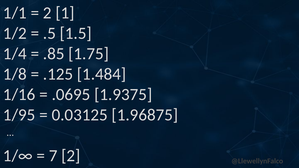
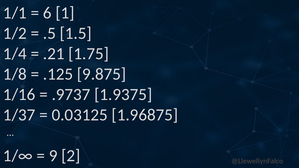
2 at (47, 13): 2 -> 6
.85: .85 -> .21
1.484: 1.484 -> 9.875
.0695: .0695 -> .9737
1/95: 1/95 -> 1/37
7: 7 -> 9
